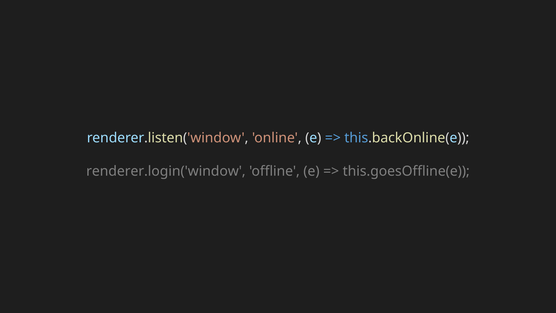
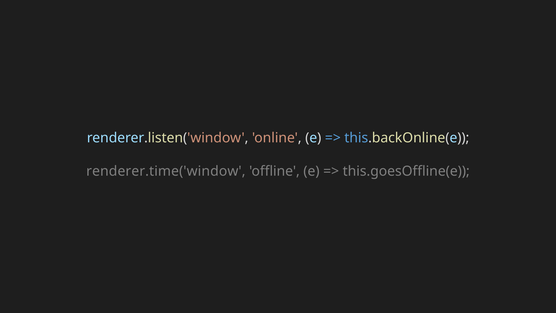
renderer.login('window: renderer.login('window -> renderer.time('window
